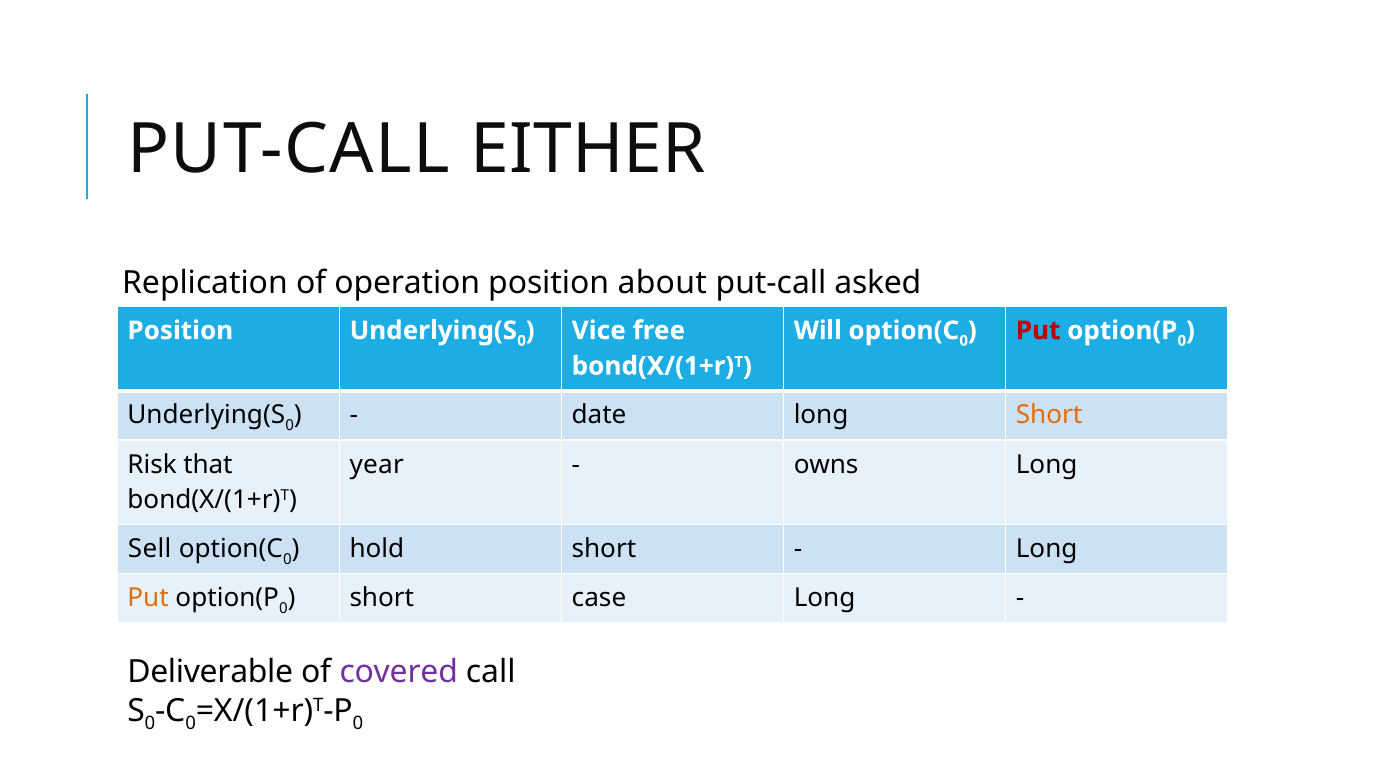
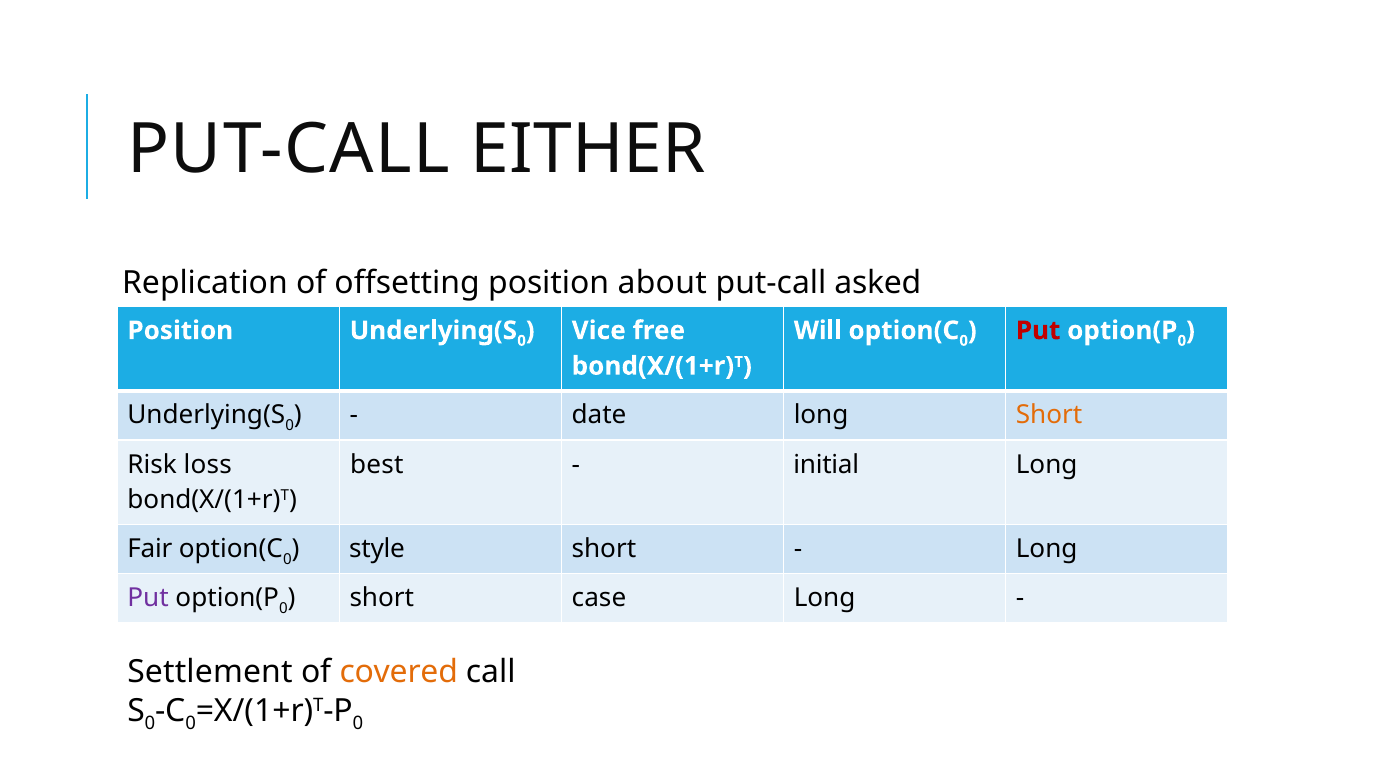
operation: operation -> offsetting
that: that -> loss
year: year -> best
owns: owns -> initial
Sell: Sell -> Fair
hold: hold -> style
Put at (148, 598) colour: orange -> purple
Deliverable: Deliverable -> Settlement
covered colour: purple -> orange
